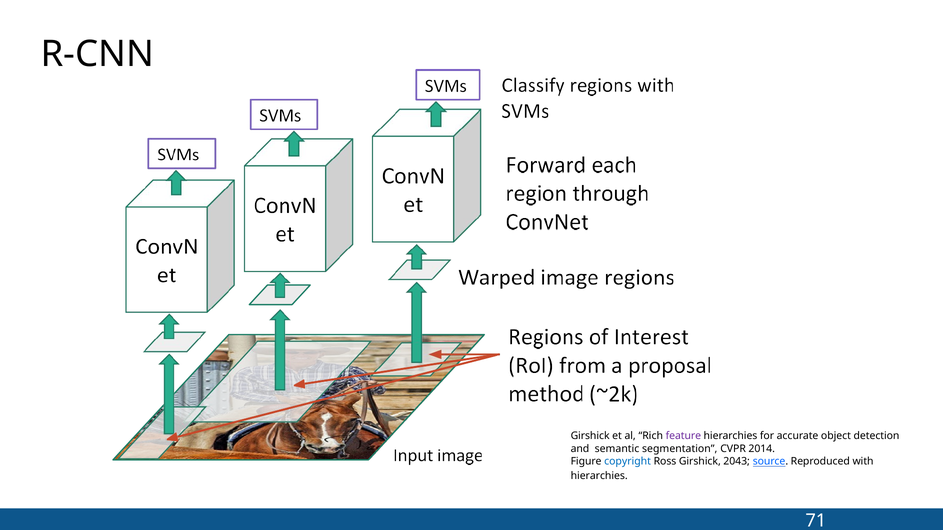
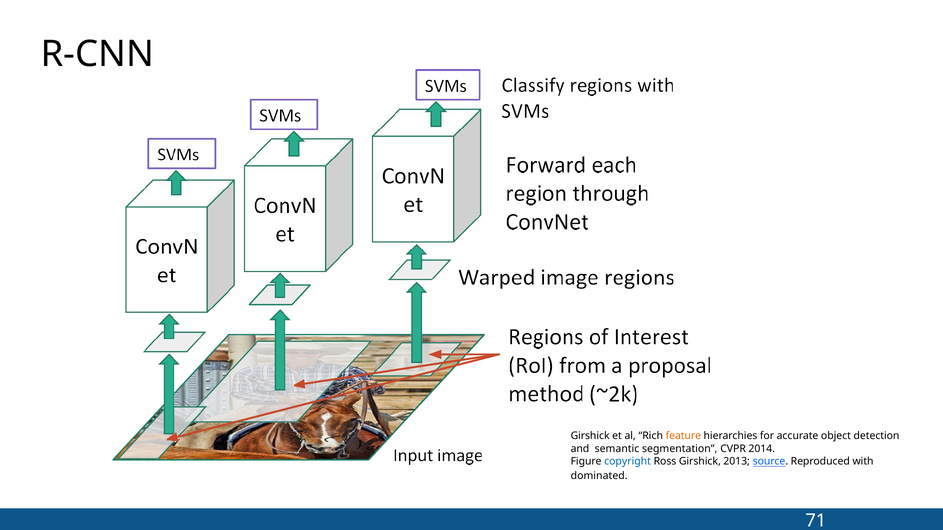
feature colour: purple -> orange
2043: 2043 -> 2013
hierarchies at (599, 476): hierarchies -> dominated
